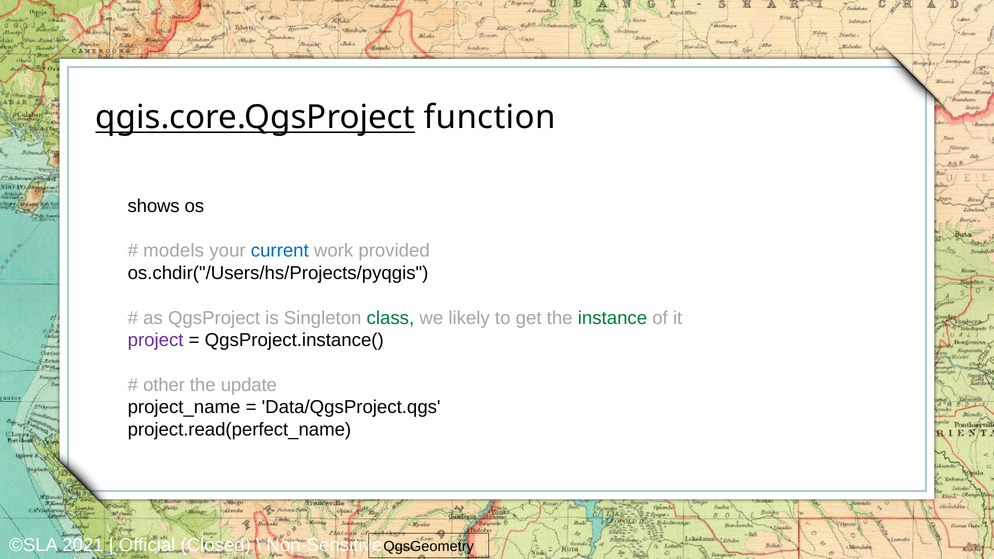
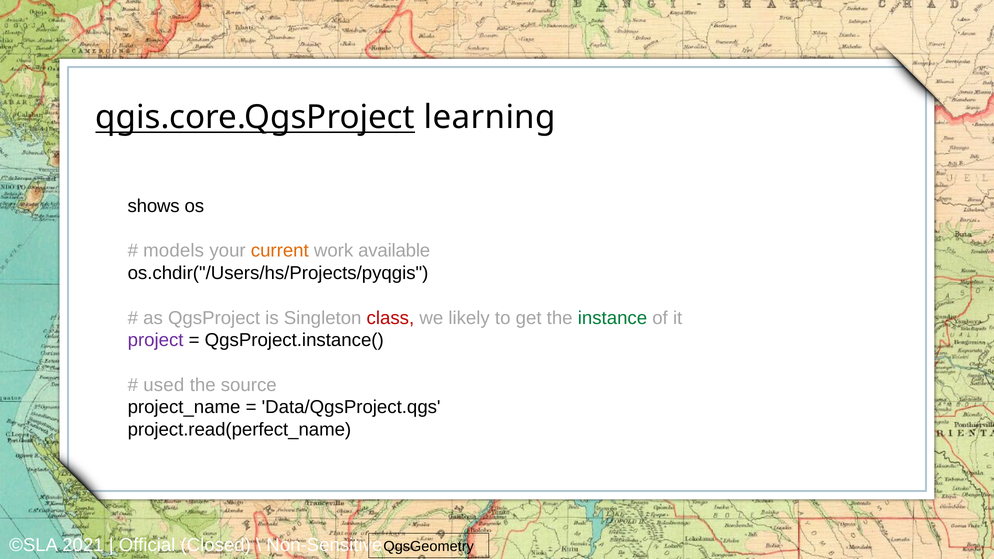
function: function -> learning
current colour: blue -> orange
provided: provided -> available
class colour: green -> red
other: other -> used
update: update -> source
